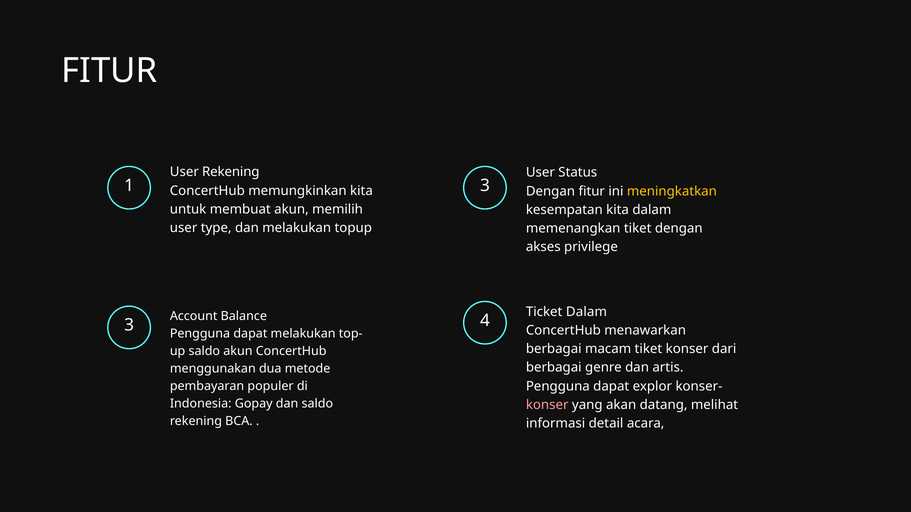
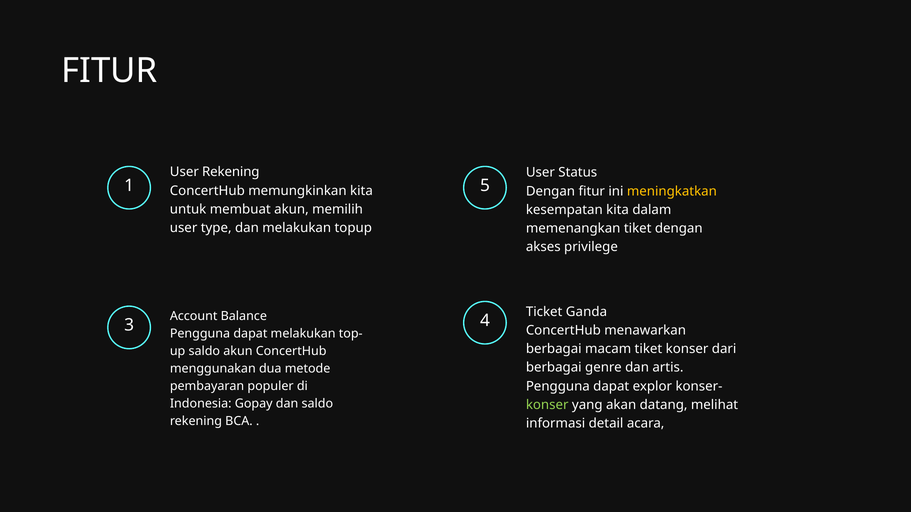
1 3: 3 -> 5
Ticket Dalam: Dalam -> Ganda
konser at (547, 405) colour: pink -> light green
